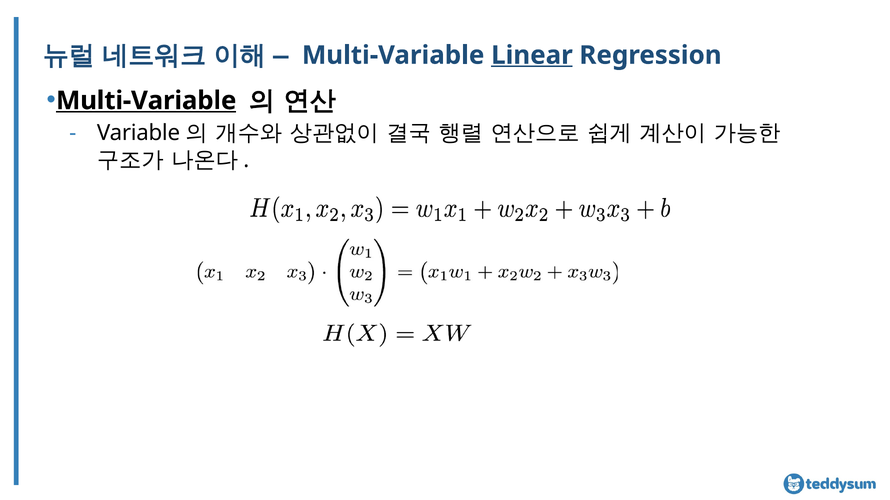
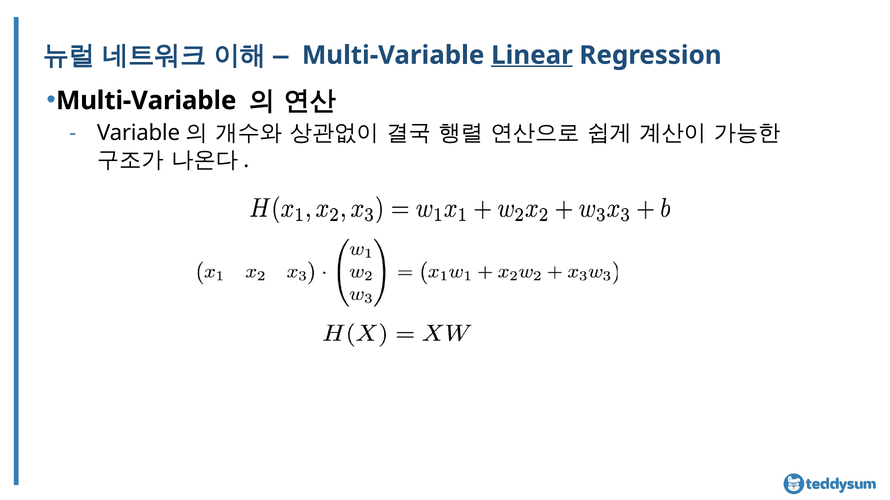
Multi-Variable at (146, 101) underline: present -> none
